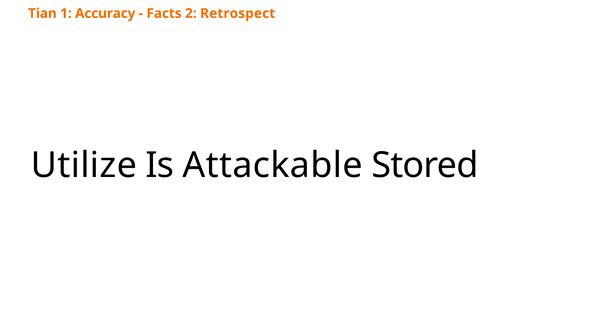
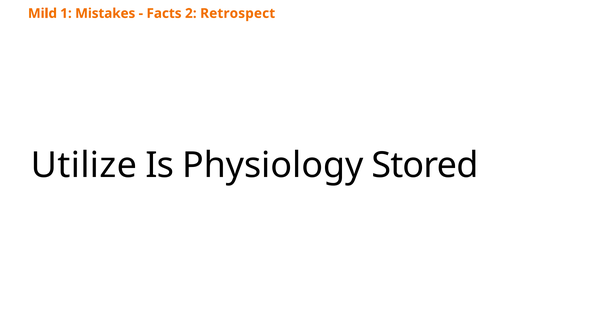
Tian: Tian -> Mild
Accuracy: Accuracy -> Mistakes
Attackable: Attackable -> Physiology
